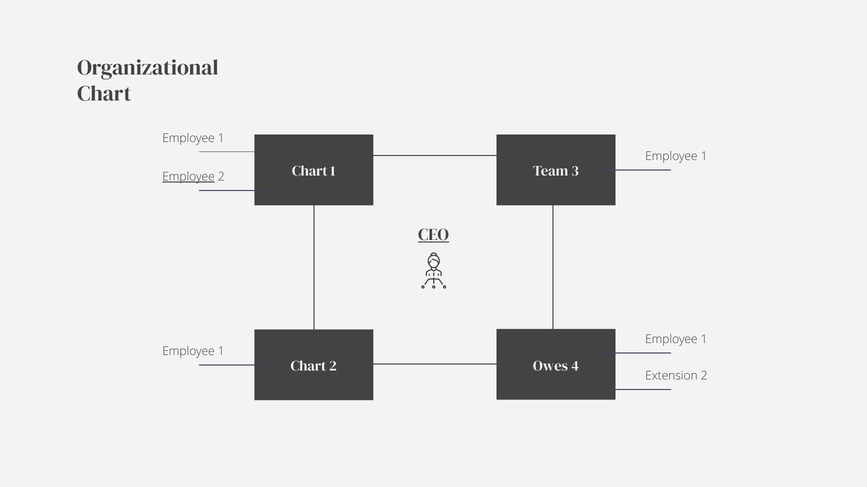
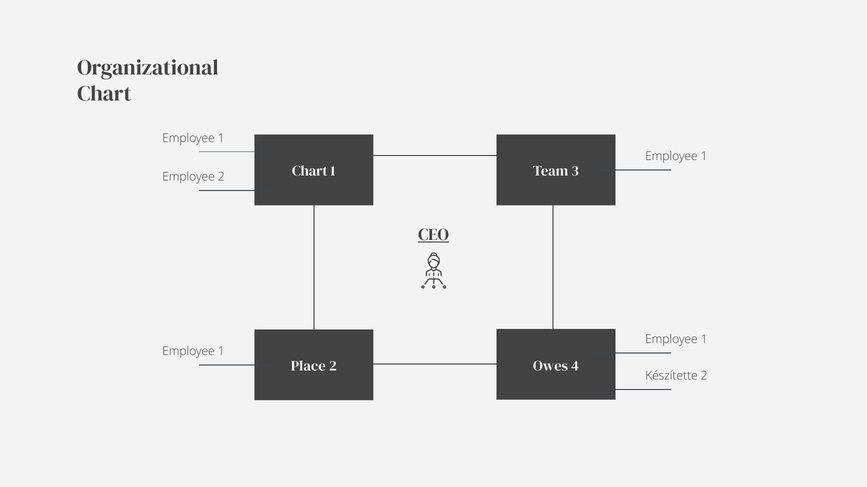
Employee at (189, 177) underline: present -> none
Chart at (308, 366): Chart -> Place
Extension: Extension -> Készítette
